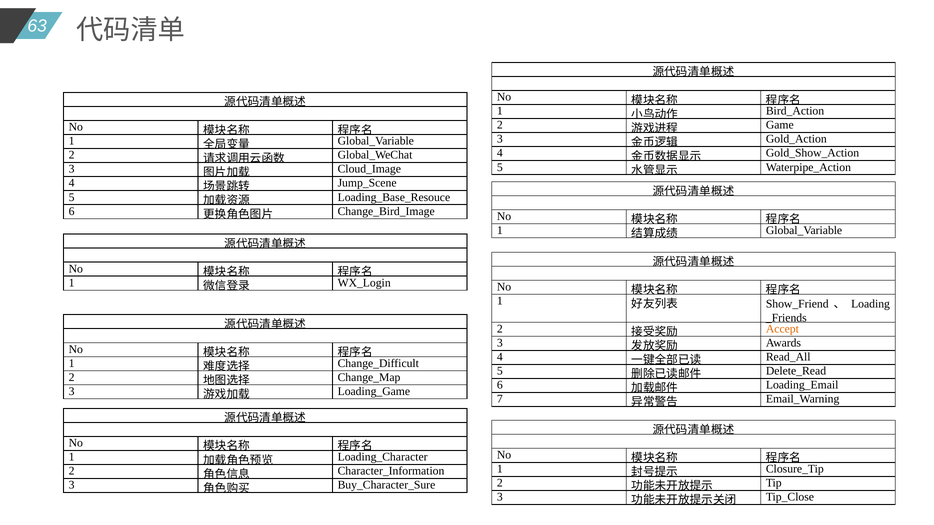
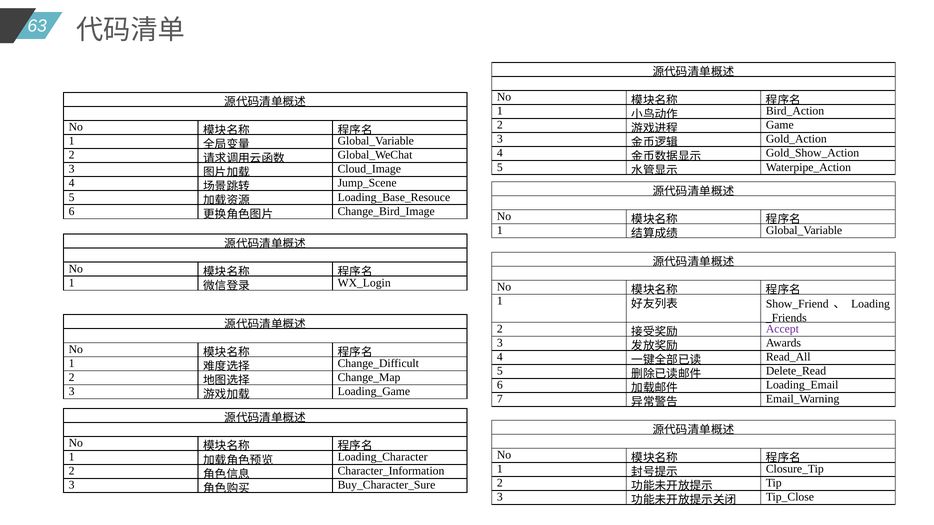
Accept colour: orange -> purple
